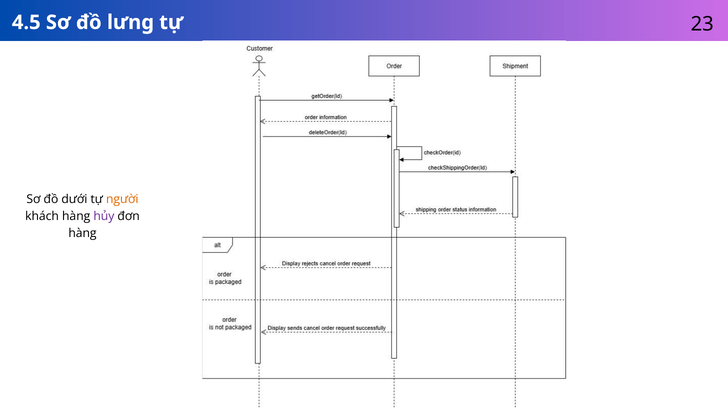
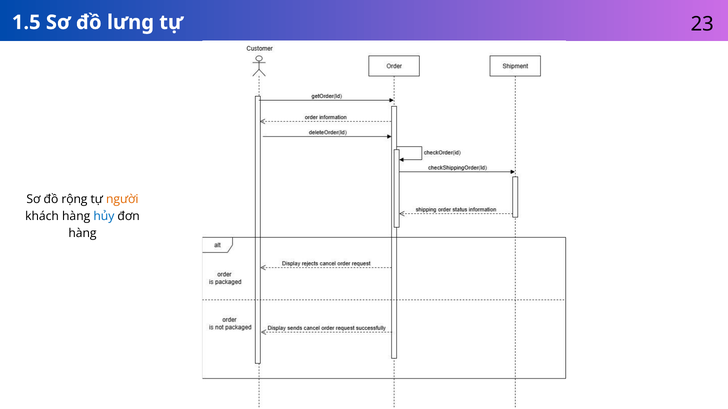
4.5: 4.5 -> 1.5
dưới: dưới -> rộng
hủy colour: purple -> blue
